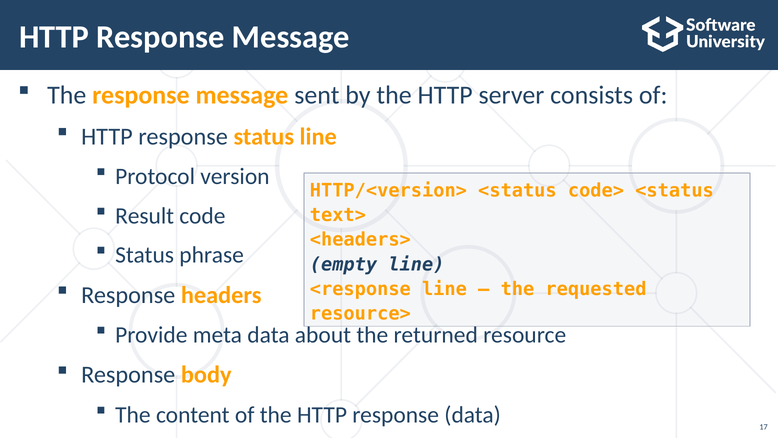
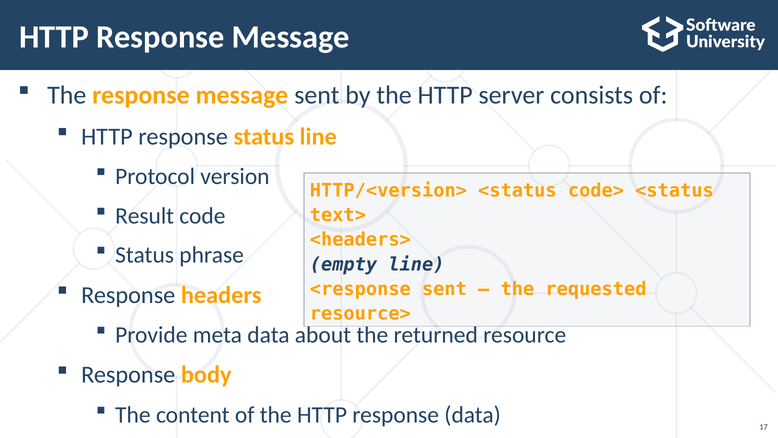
<response line: line -> sent
